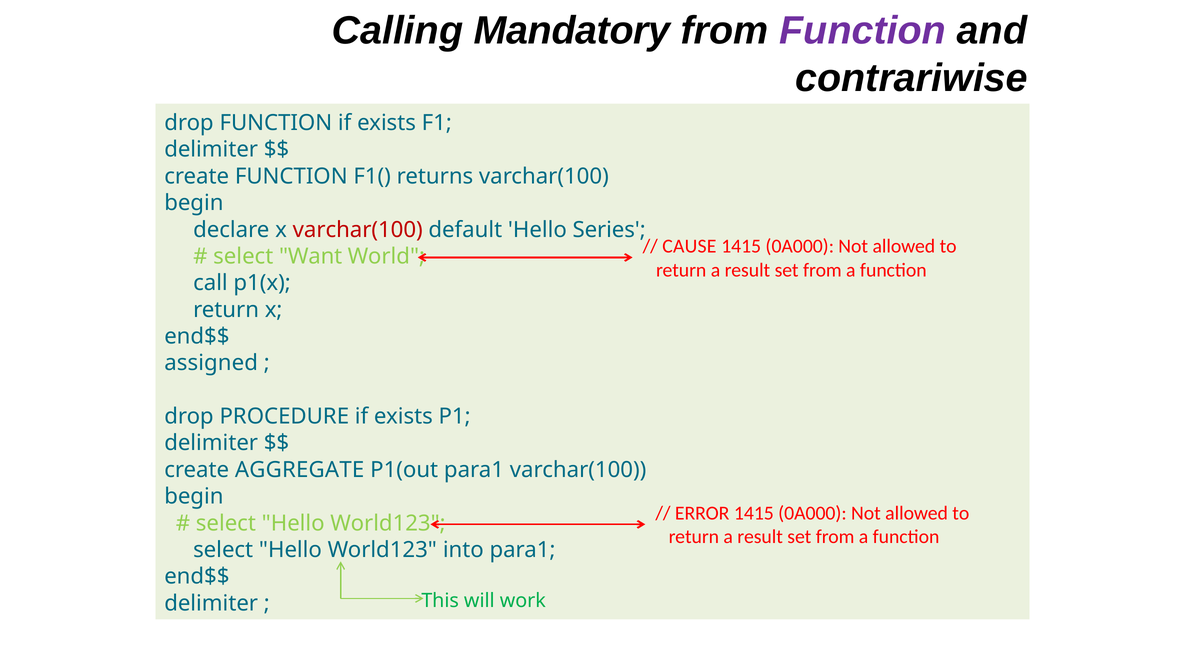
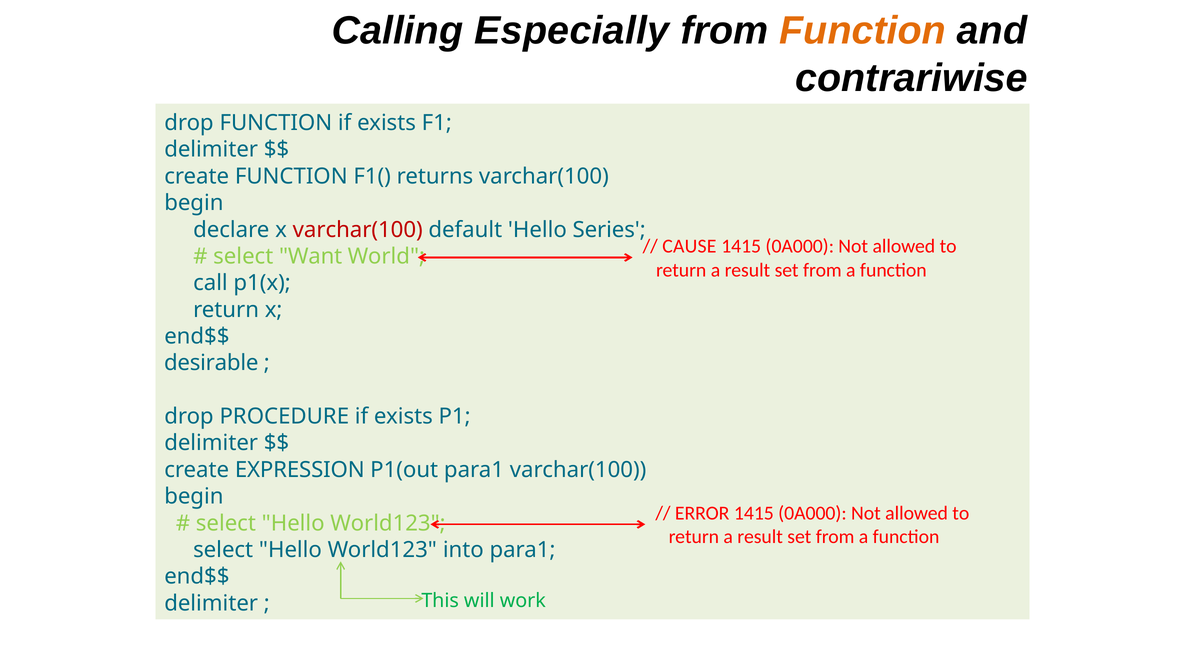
Mandatory: Mandatory -> Especially
Function at (863, 31) colour: purple -> orange
assigned: assigned -> desirable
AGGREGATE: AGGREGATE -> EXPRESSION
